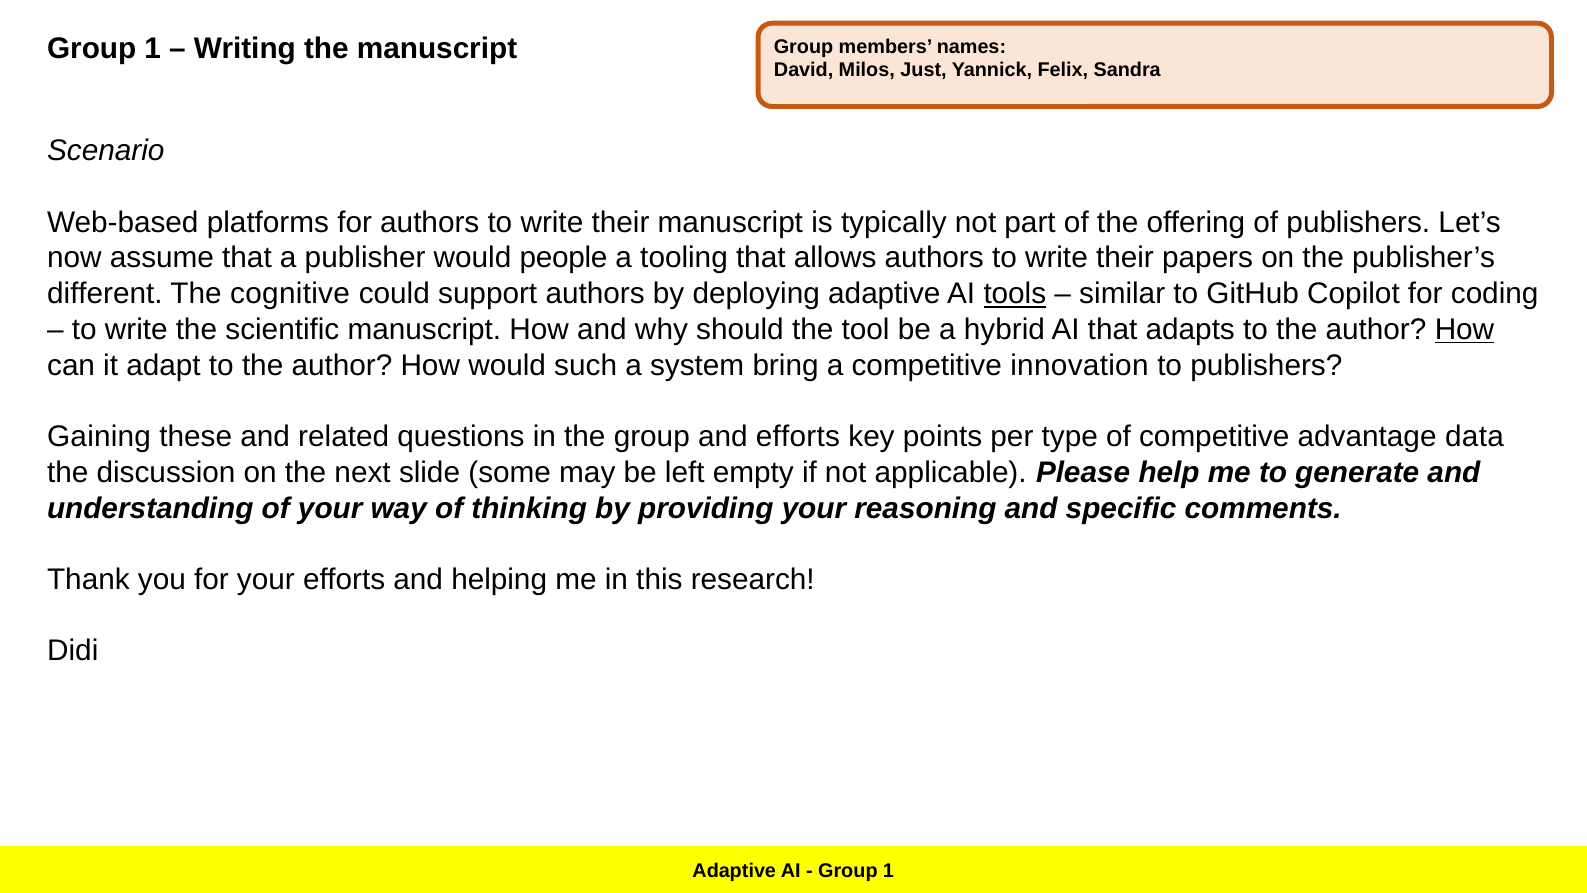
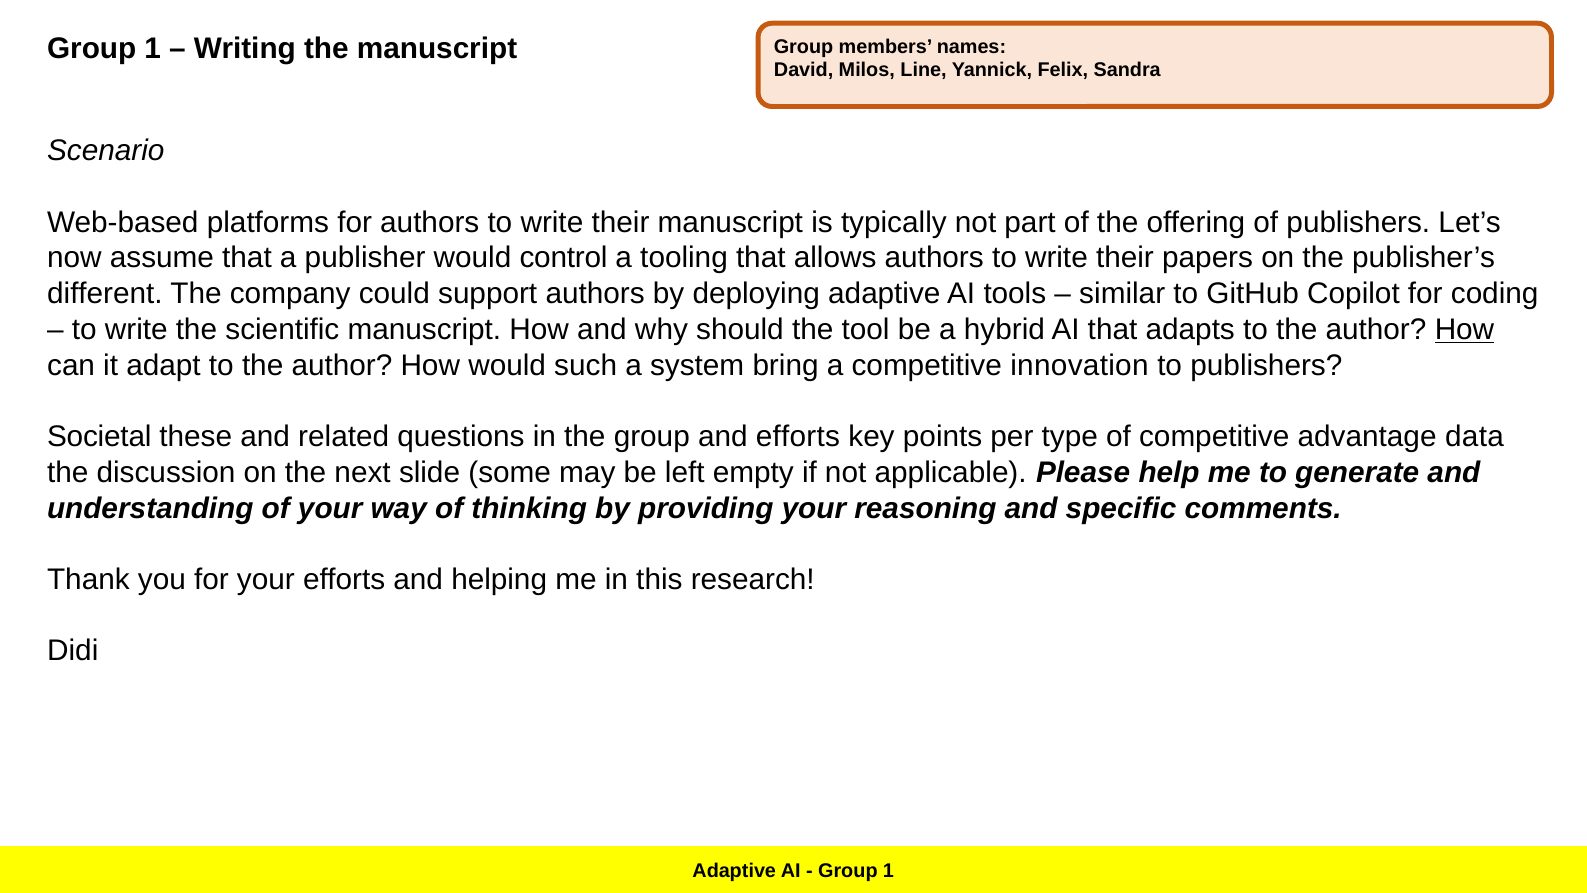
Just: Just -> Line
people: people -> control
cognitive: cognitive -> company
tools underline: present -> none
Gaining: Gaining -> Societal
